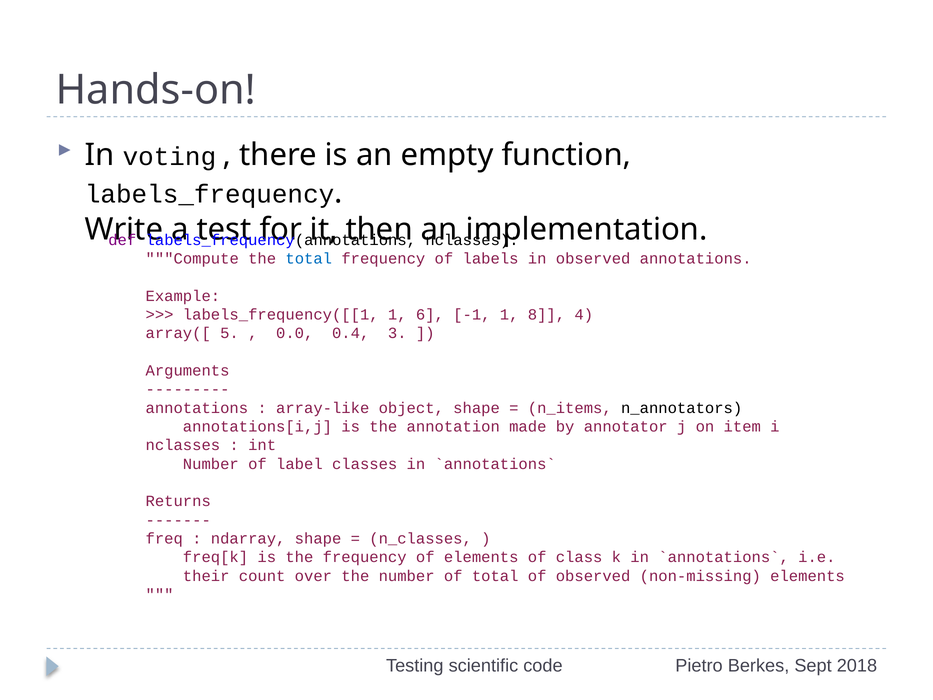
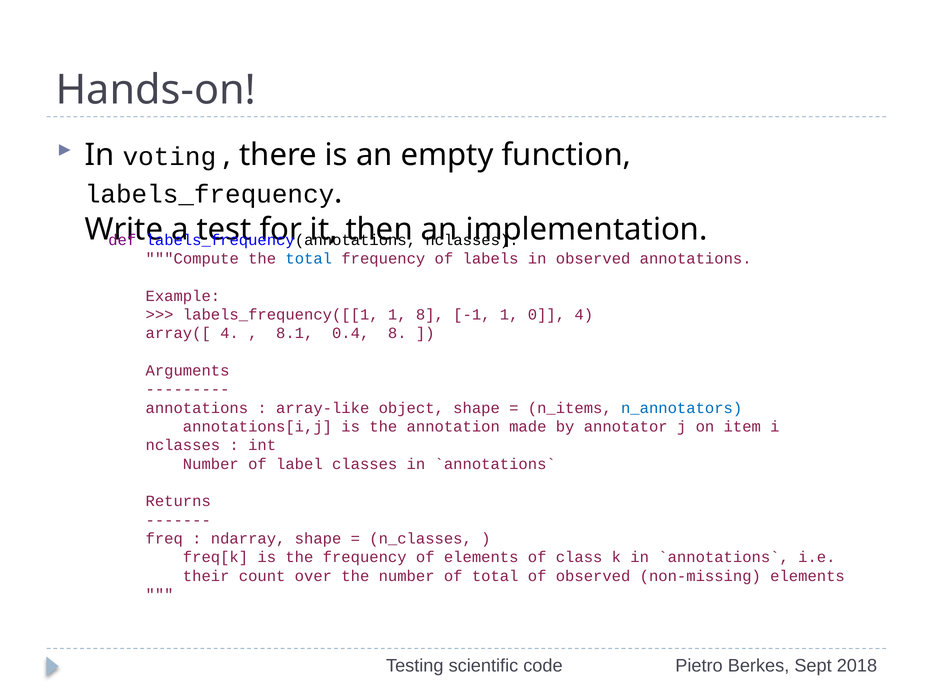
1 6: 6 -> 8
8: 8 -> 0
array([ 5: 5 -> 4
0.0: 0.0 -> 8.1
0.4 3: 3 -> 8
n_annotators colour: black -> blue
